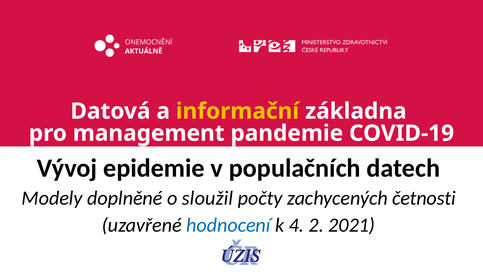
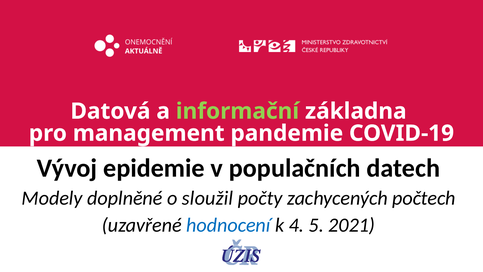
informační colour: yellow -> light green
četnosti: četnosti -> počtech
2: 2 -> 5
